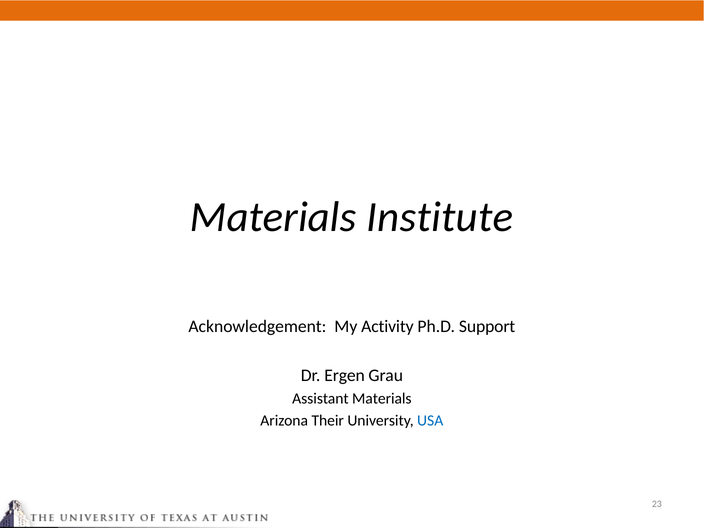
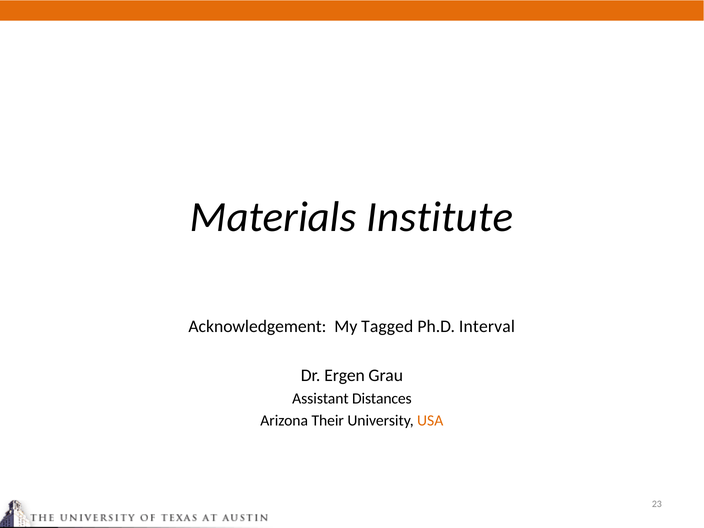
Activity: Activity -> Tagged
Support: Support -> Interval
Assistant Materials: Materials -> Distances
USA colour: blue -> orange
